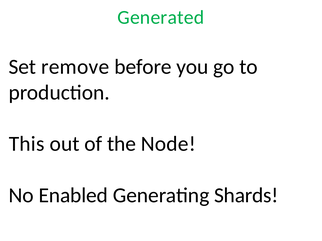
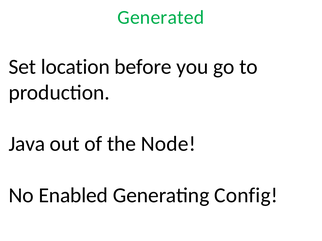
remove: remove -> location
This: This -> Java
Shards: Shards -> Config
